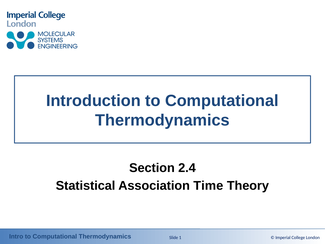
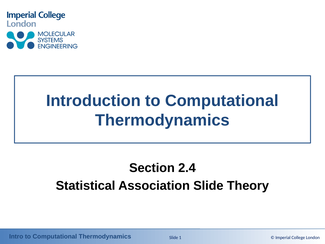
Association Time: Time -> Slide
